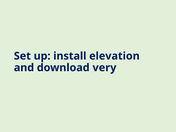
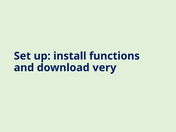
elevation: elevation -> functions
